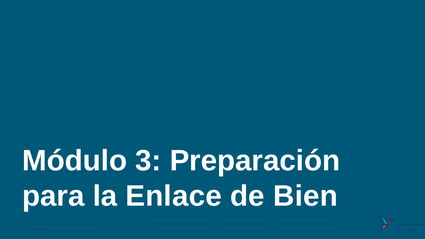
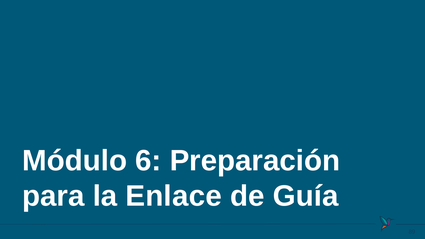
3: 3 -> 6
Bien: Bien -> Guía
